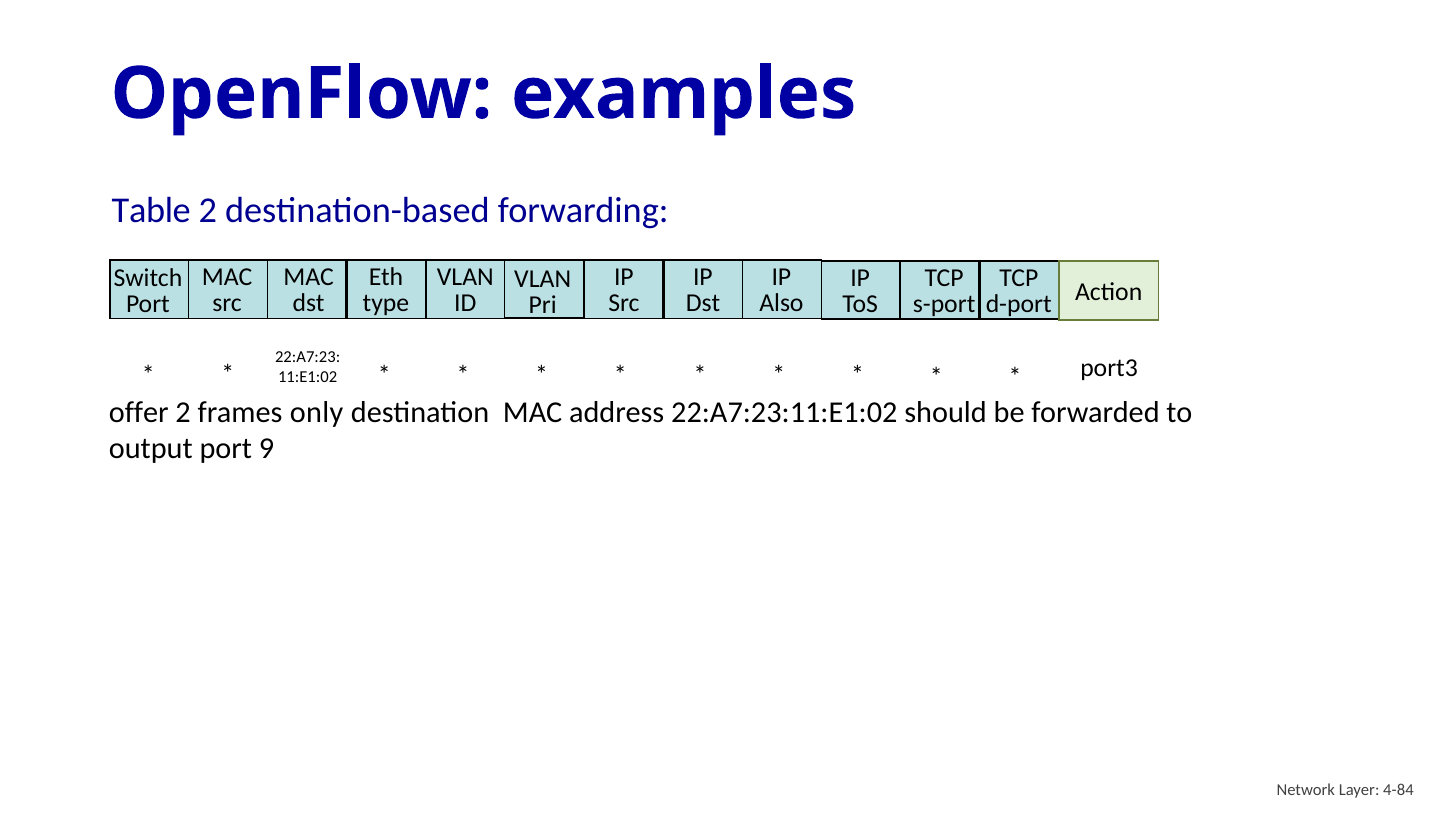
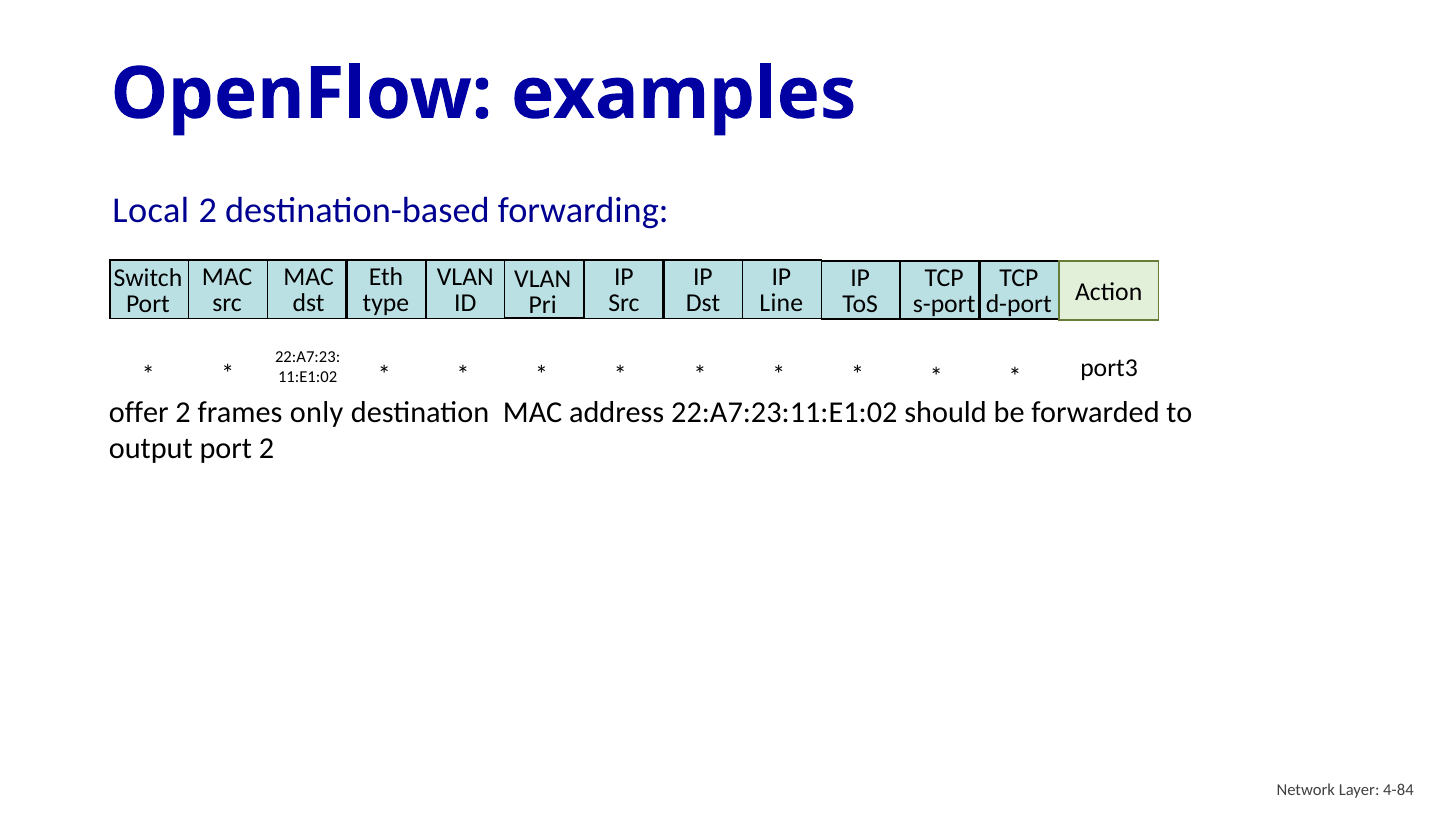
Table: Table -> Local
Also: Also -> Line
port 9: 9 -> 2
